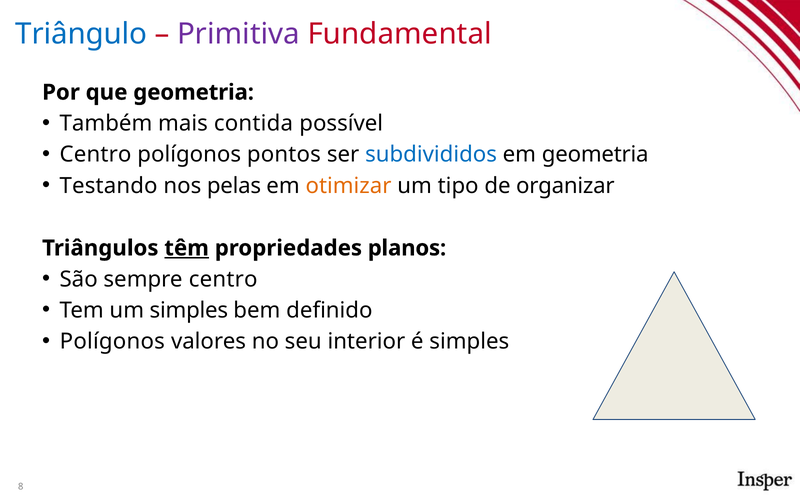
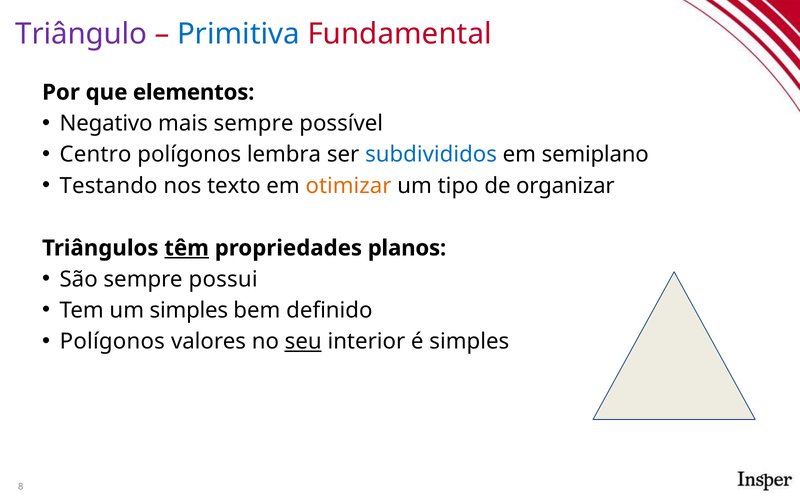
Triângulo colour: blue -> purple
Primitiva colour: purple -> blue
que geometria: geometria -> elementos
Também: Também -> Negativo
mais contida: contida -> sempre
pontos: pontos -> lembra
em geometria: geometria -> semiplano
pelas: pelas -> texto
sempre centro: centro -> possui
seu underline: none -> present
